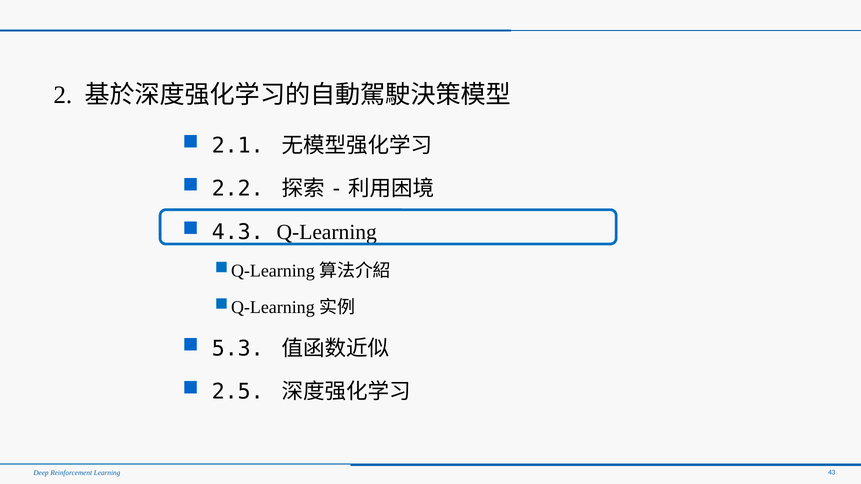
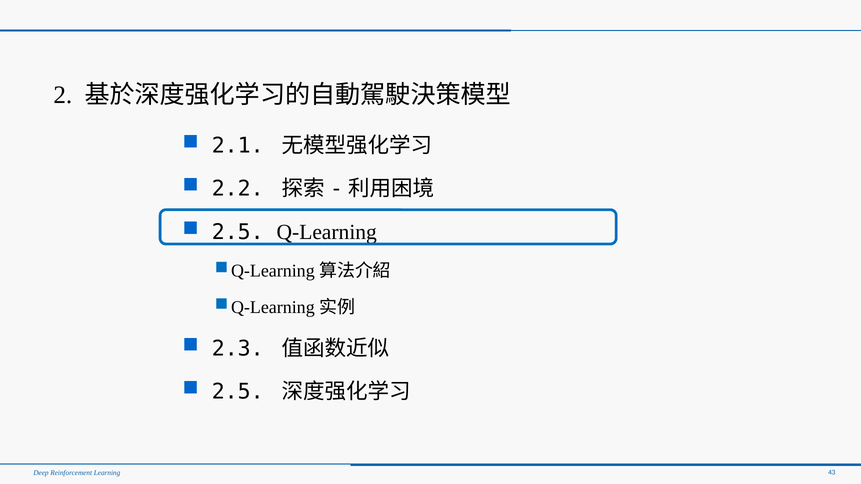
4.3 at (238, 232): 4.3 -> 2.5
5.3: 5.3 -> 2.3
